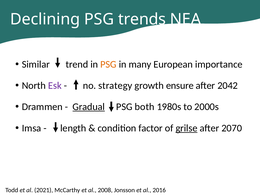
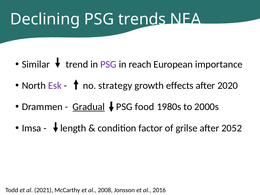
PSG at (108, 64) colour: orange -> purple
many: many -> reach
ensure: ensure -> effects
2042: 2042 -> 2020
both: both -> food
grilse underline: present -> none
2070: 2070 -> 2052
